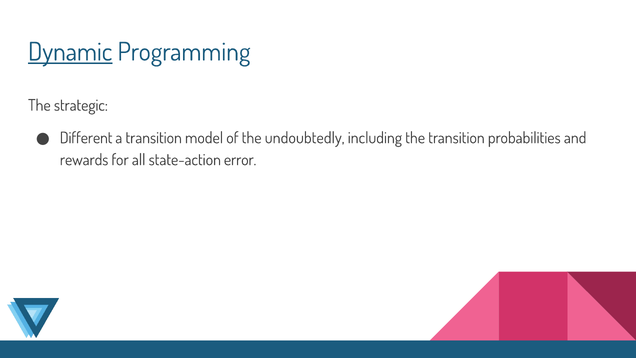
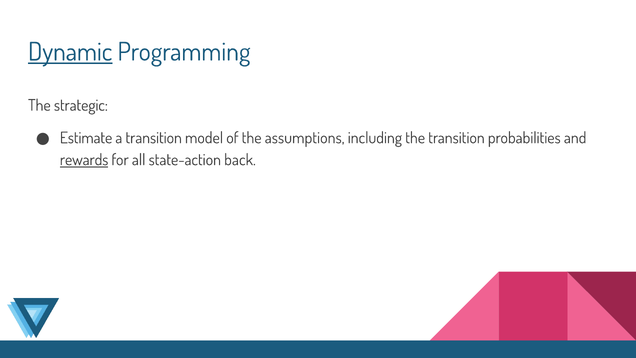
Different: Different -> Estimate
undoubtedly: undoubtedly -> assumptions
rewards underline: none -> present
error: error -> back
